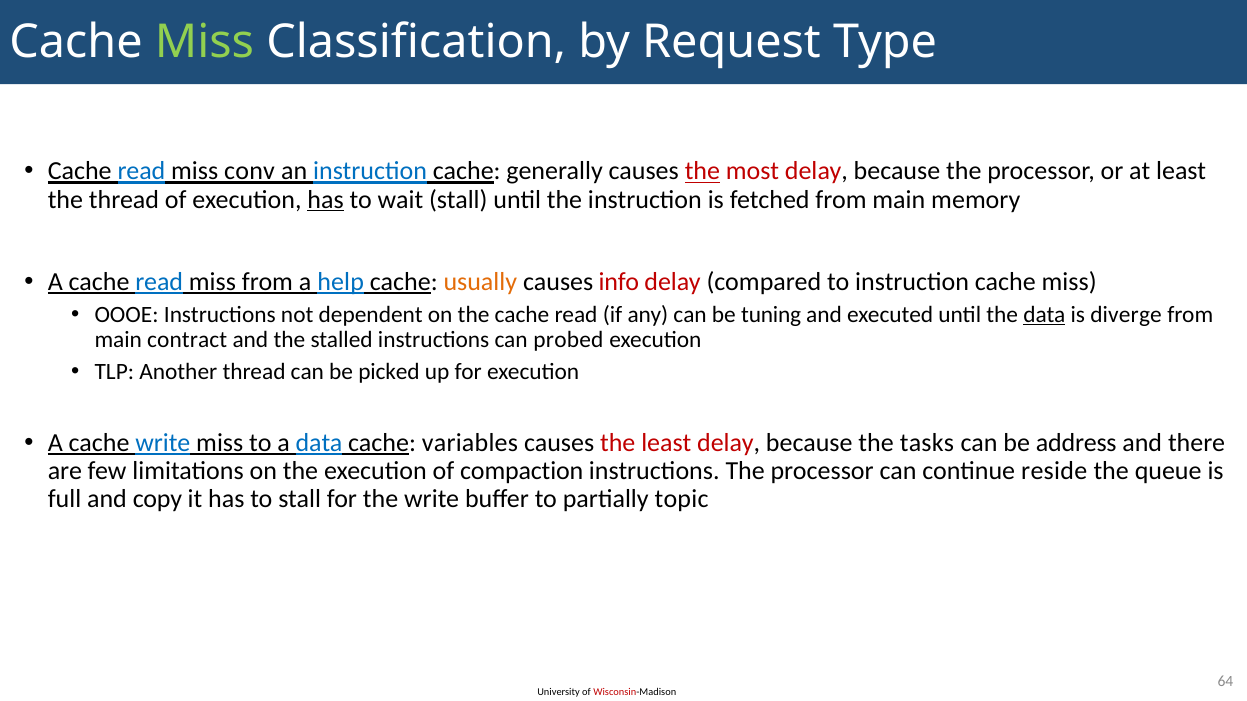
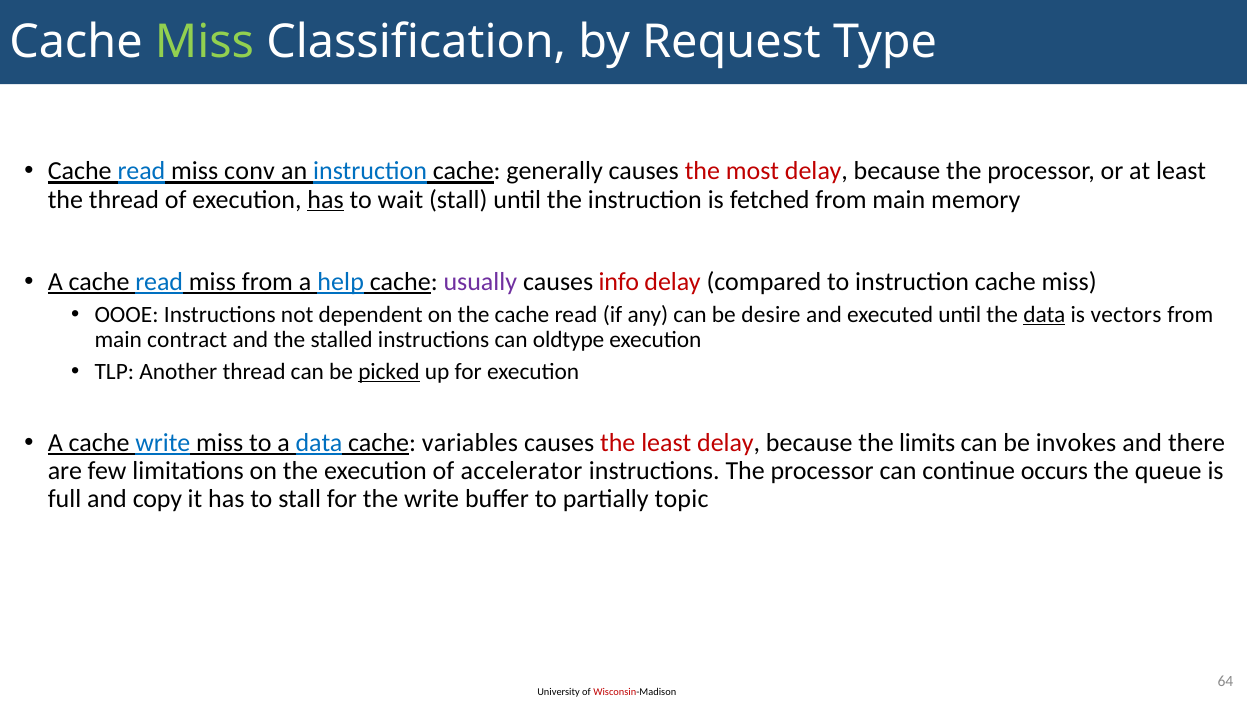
the at (702, 172) underline: present -> none
usually colour: orange -> purple
tuning: tuning -> desire
diverge: diverge -> vectors
probed: probed -> oldtype
picked underline: none -> present
tasks: tasks -> limits
address: address -> invokes
compaction: compaction -> accelerator
reside: reside -> occurs
